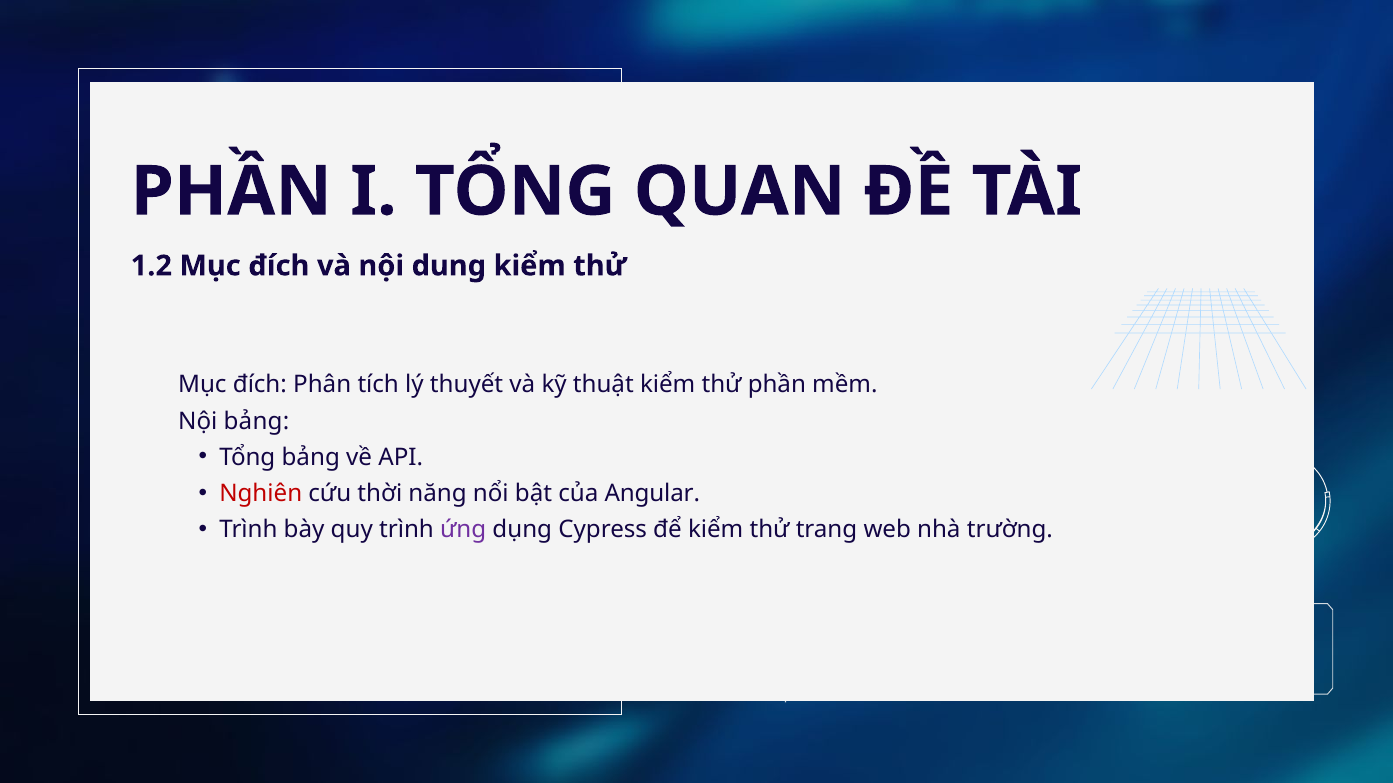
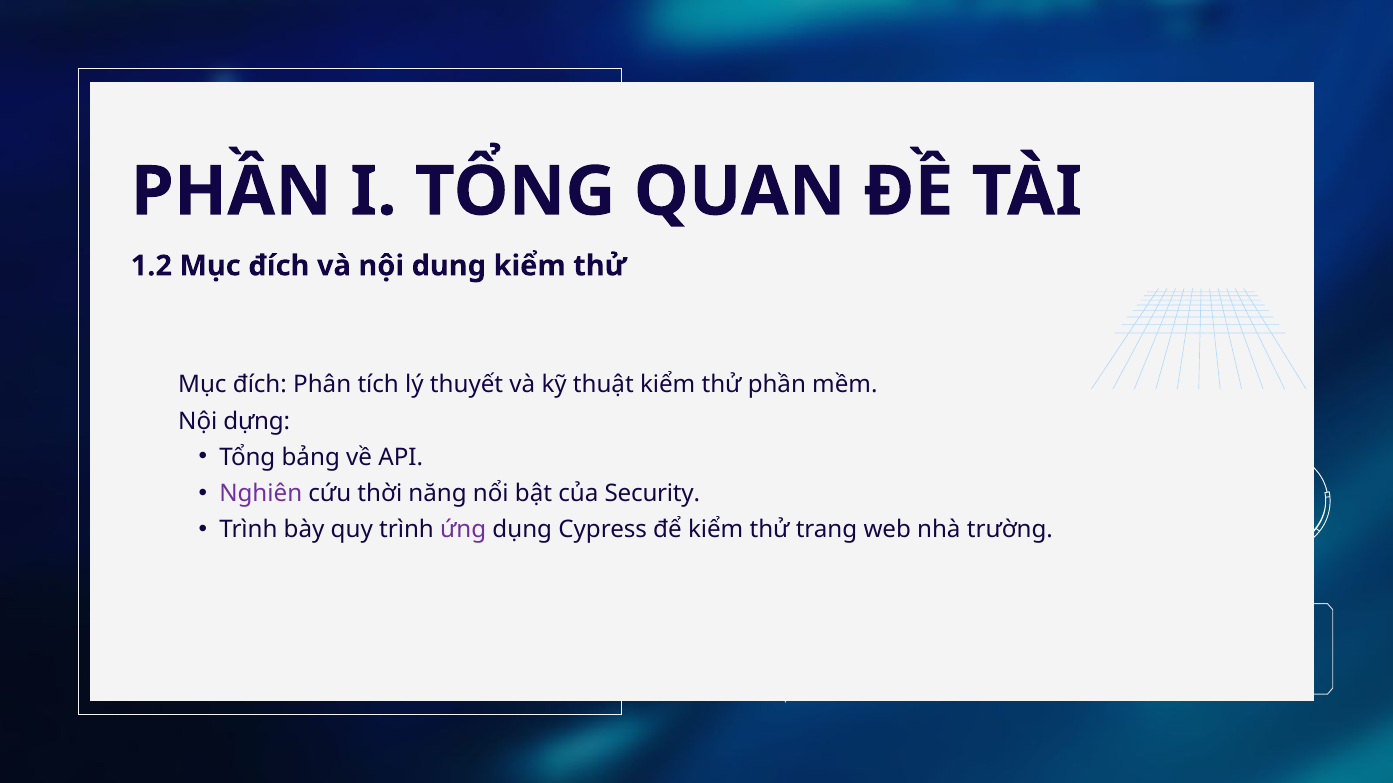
Nội bảng: bảng -> dựng
Nghiên colour: red -> purple
Angular: Angular -> Security
